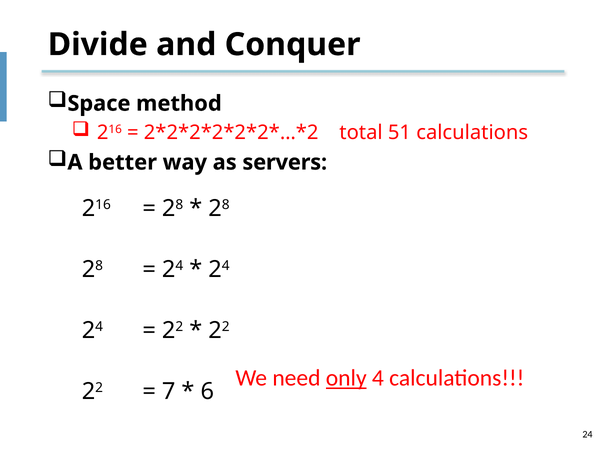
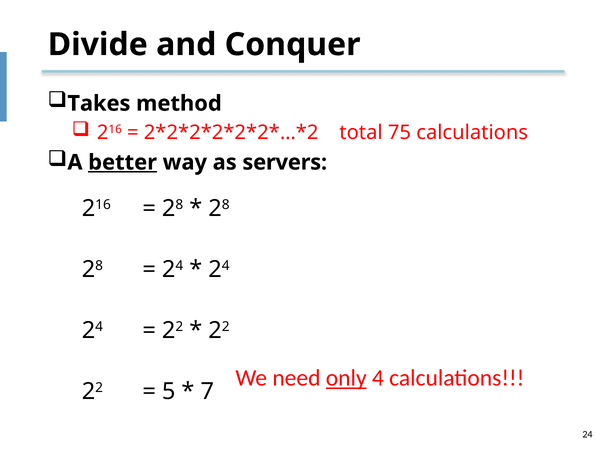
Space: Space -> Takes
51: 51 -> 75
better underline: none -> present
7: 7 -> 5
6: 6 -> 7
